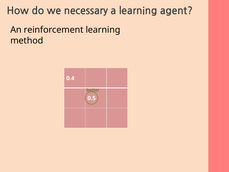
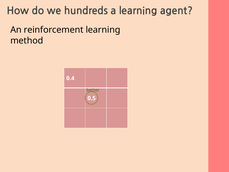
necessary: necessary -> hundreds
